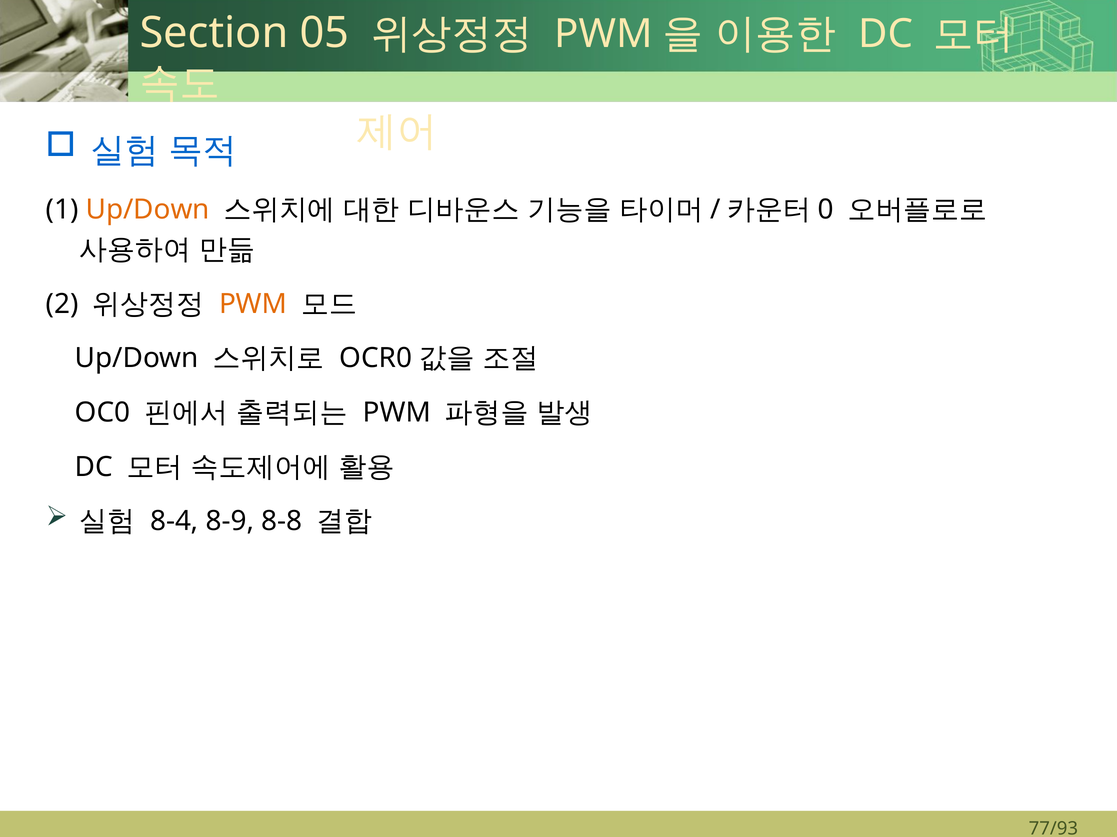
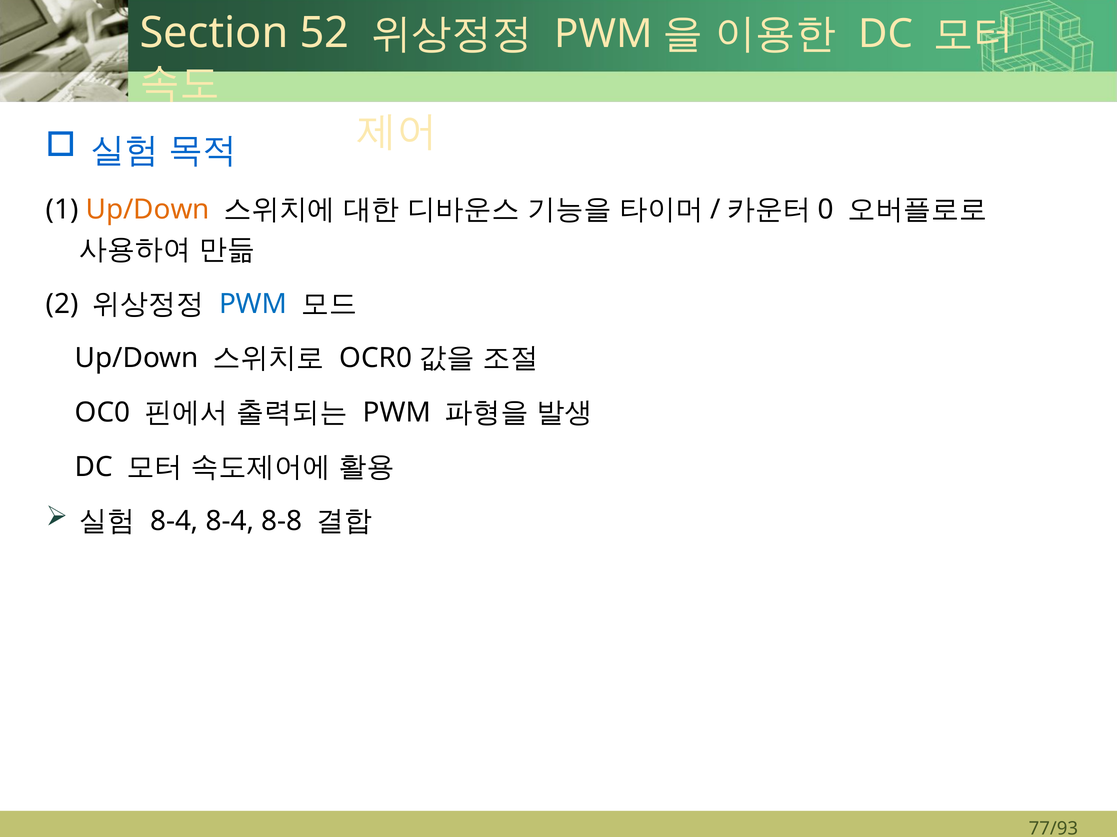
05: 05 -> 52
PWM at (253, 304) colour: orange -> blue
8-4 8-9: 8-9 -> 8-4
